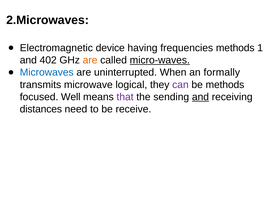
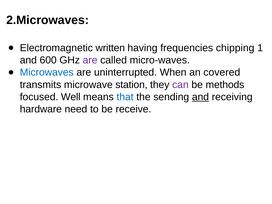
device: device -> written
frequencies methods: methods -> chipping
402: 402 -> 600
are at (90, 60) colour: orange -> purple
micro-waves underline: present -> none
formally: formally -> covered
logical: logical -> station
that colour: purple -> blue
distances: distances -> hardware
